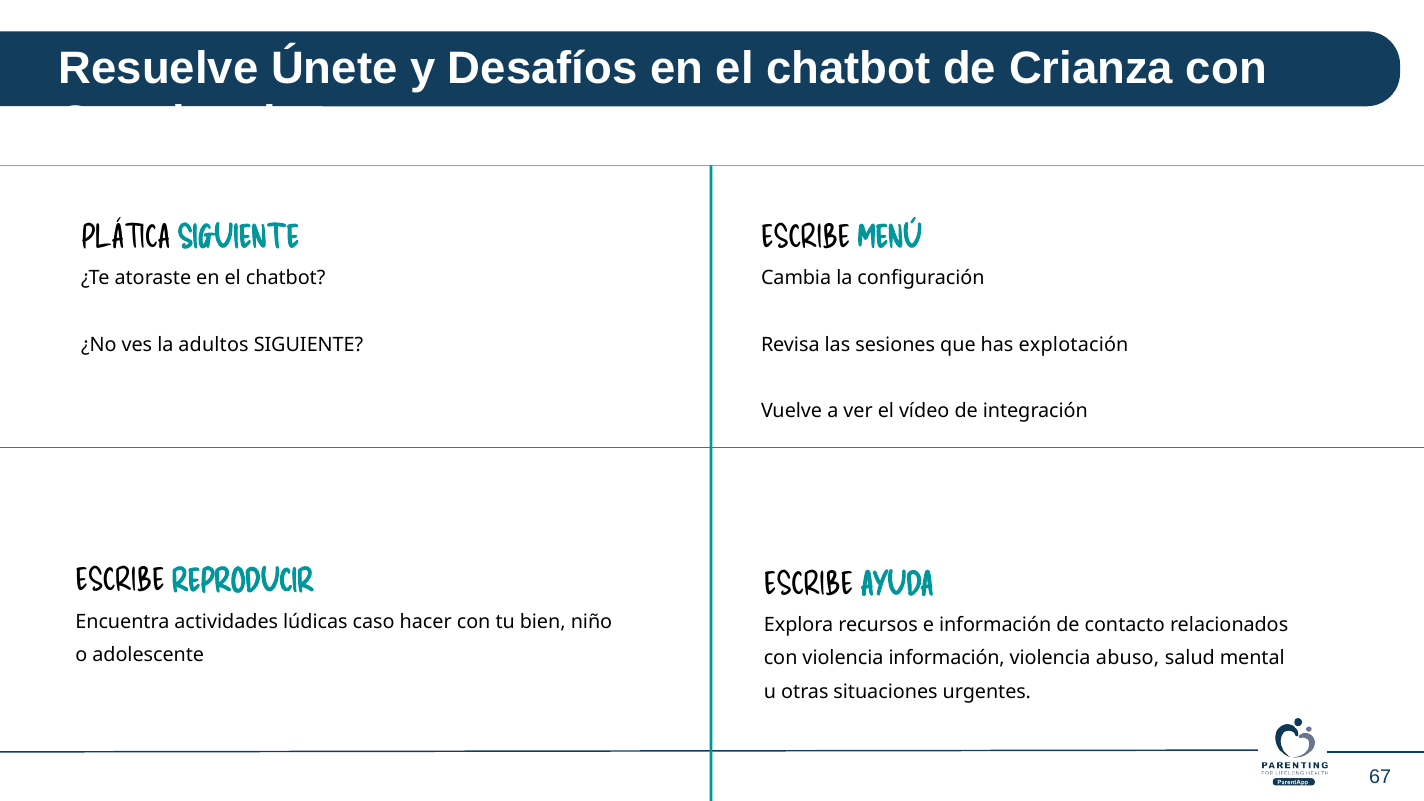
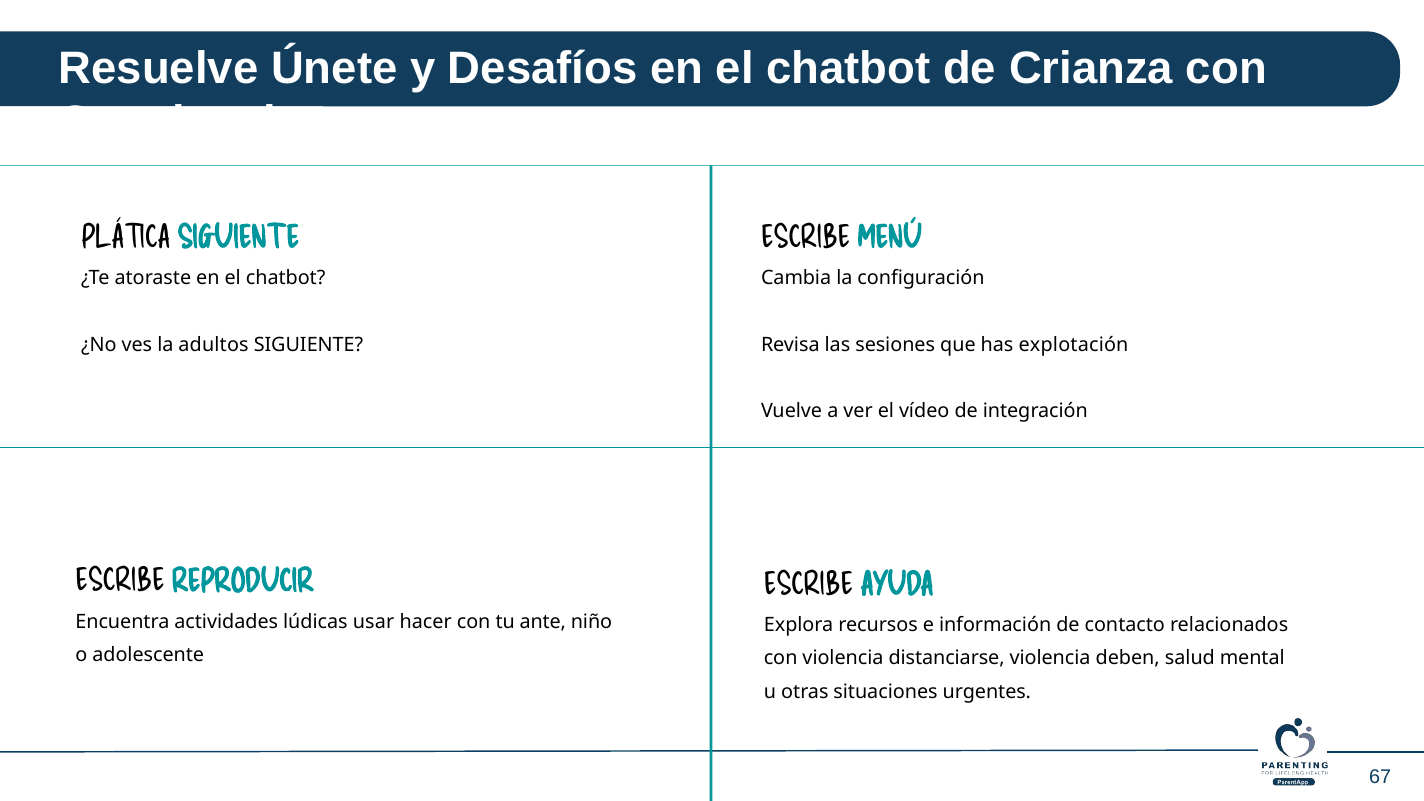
caso: caso -> usar
bien: bien -> ante
violencia información: información -> distanciarse
abuso: abuso -> deben
